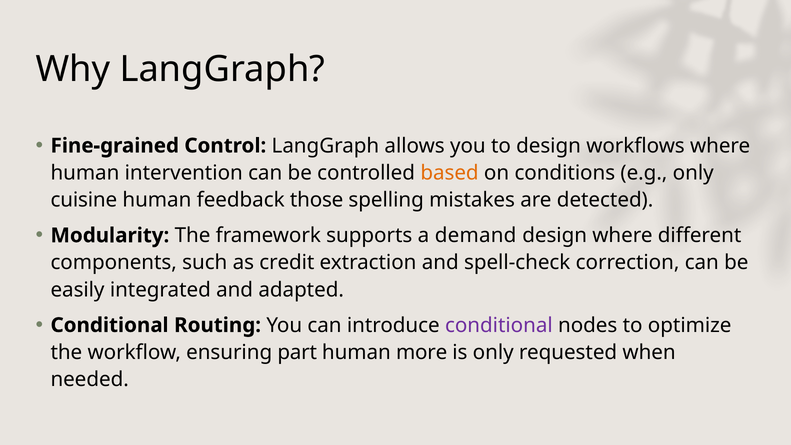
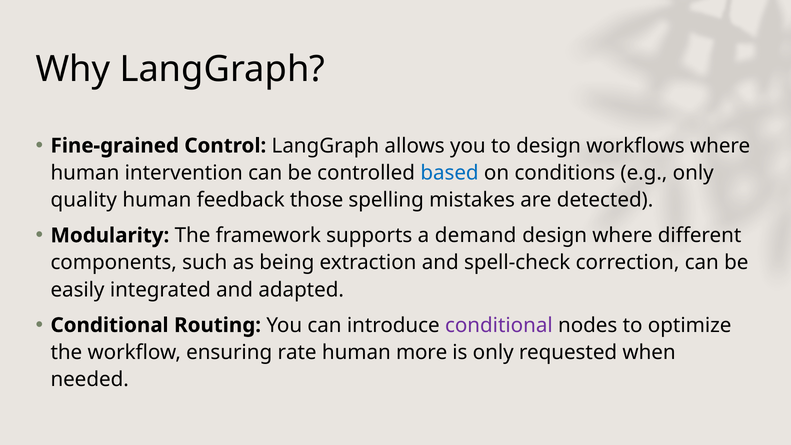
based colour: orange -> blue
cuisine: cuisine -> quality
credit: credit -> being
part: part -> rate
